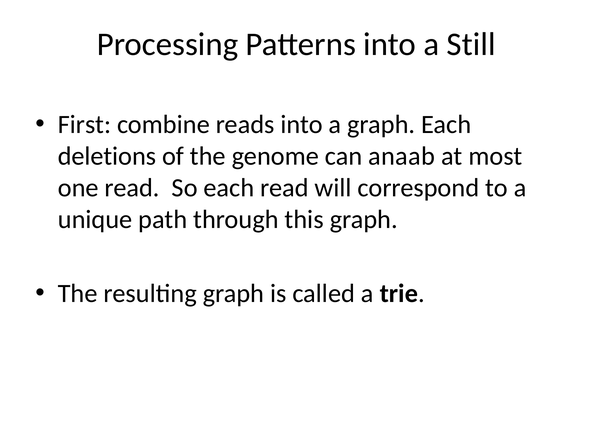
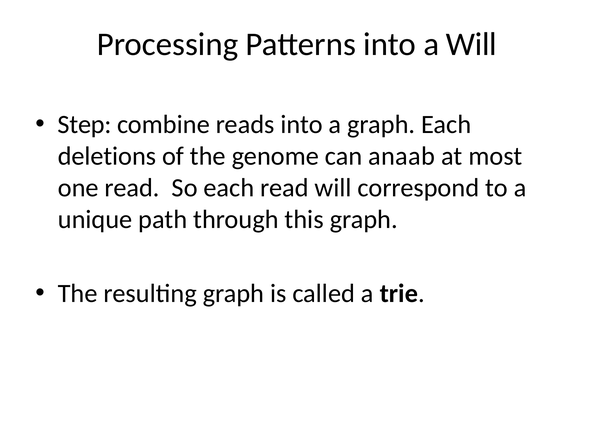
a Still: Still -> Will
First: First -> Step
